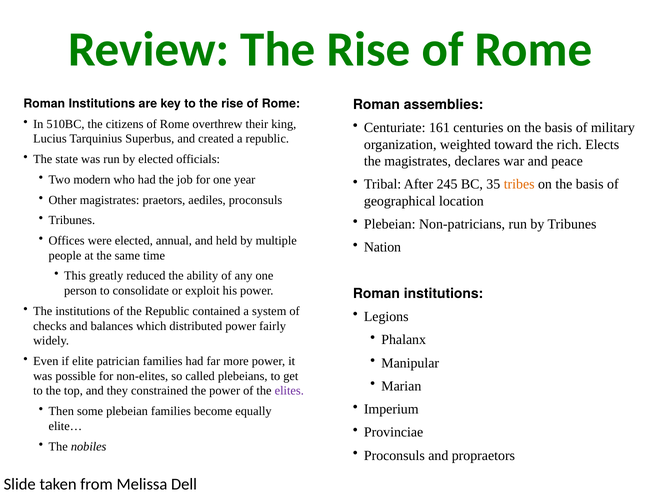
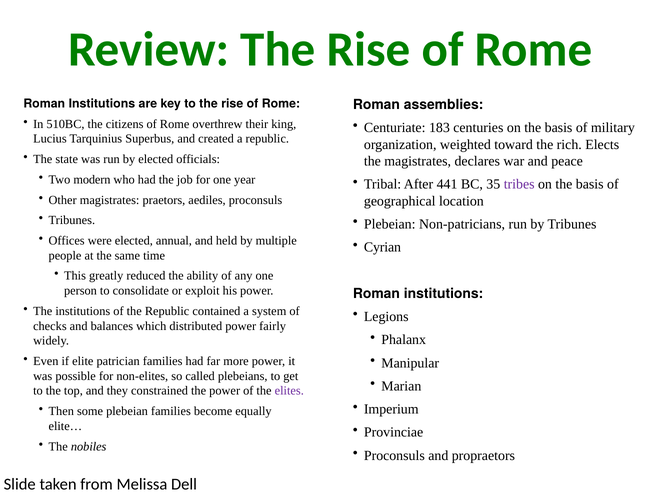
161: 161 -> 183
245: 245 -> 441
tribes colour: orange -> purple
Nation: Nation -> Cyrian
